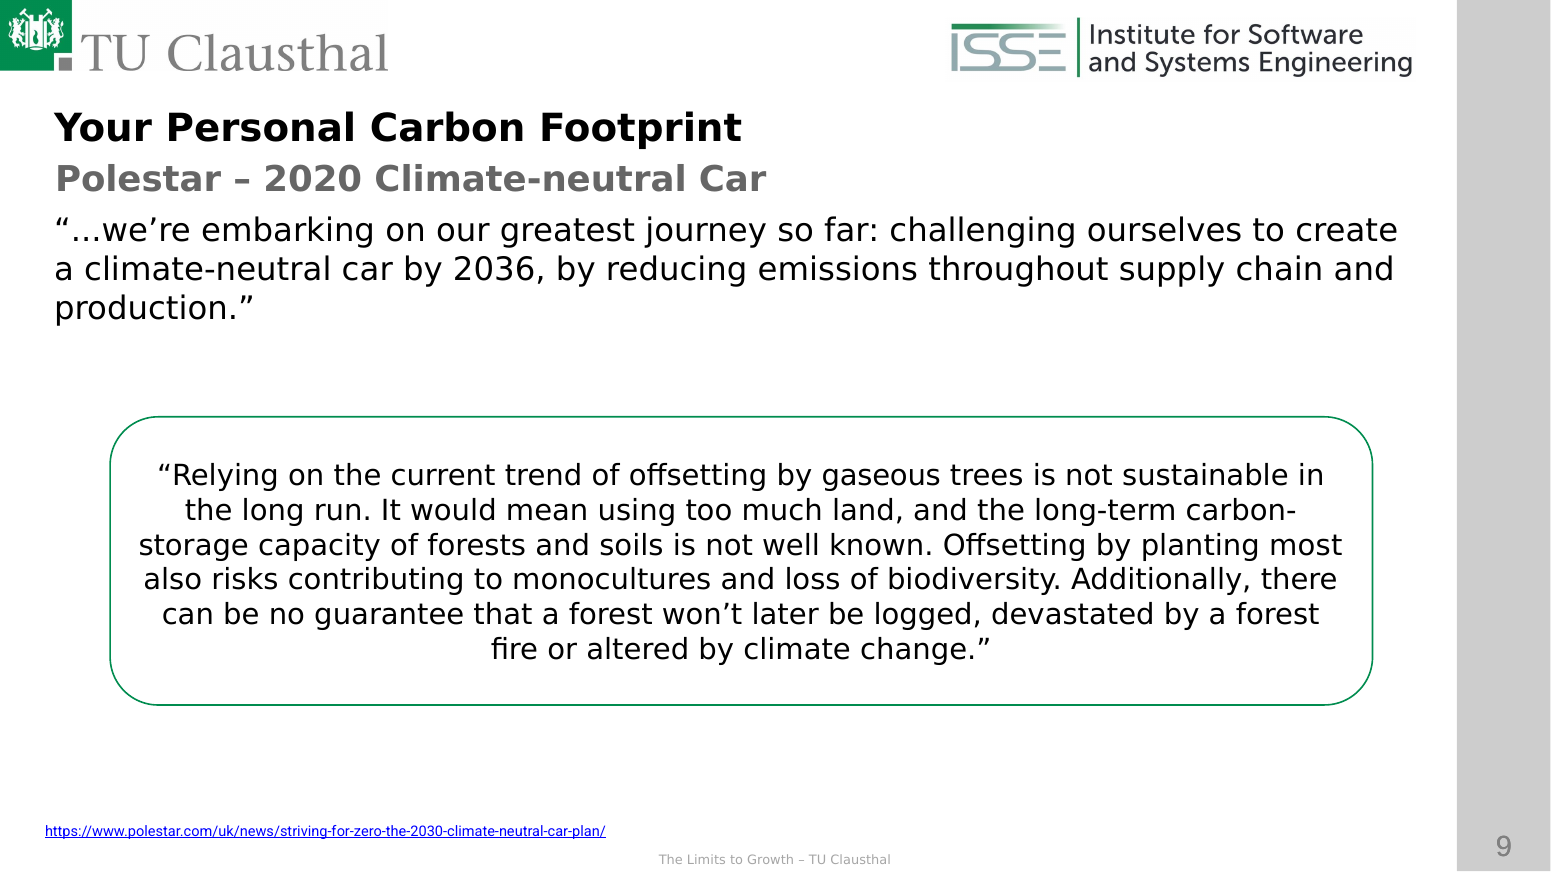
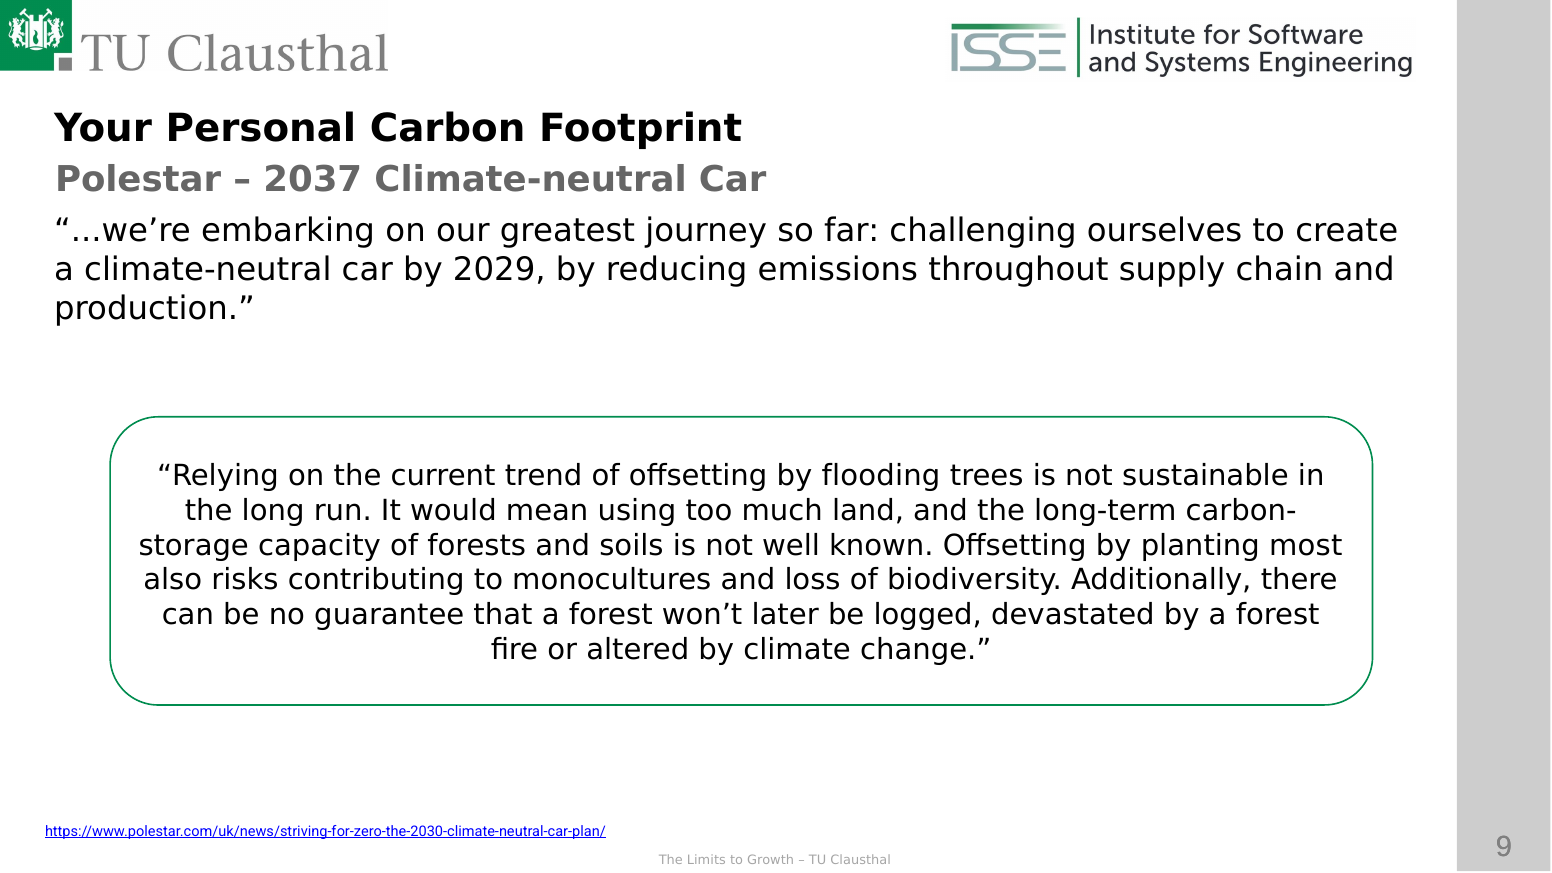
2020: 2020 -> 2037
2036: 2036 -> 2029
gaseous: gaseous -> flooding
